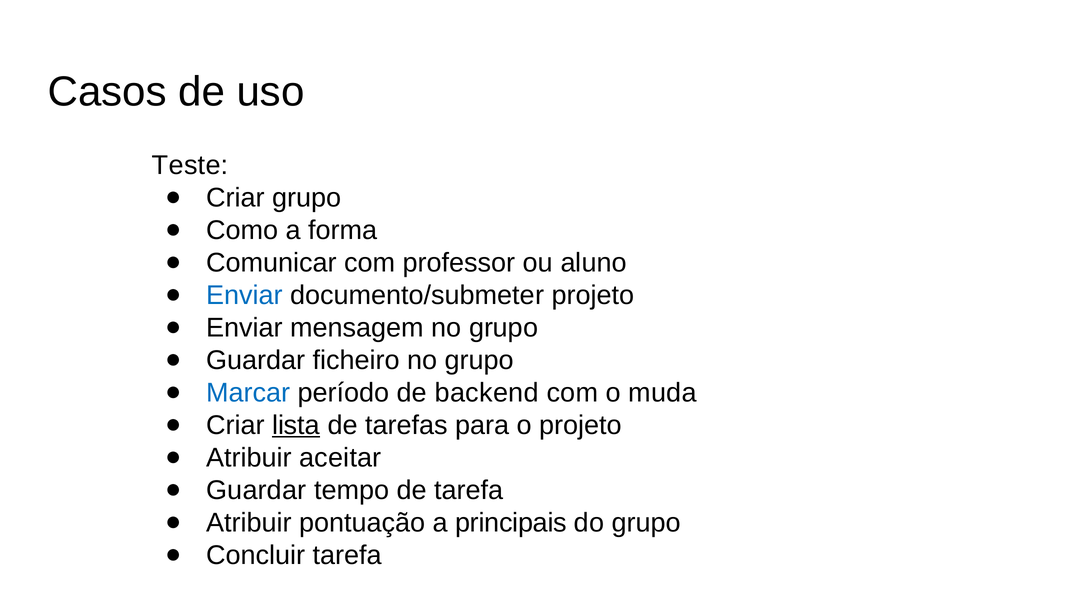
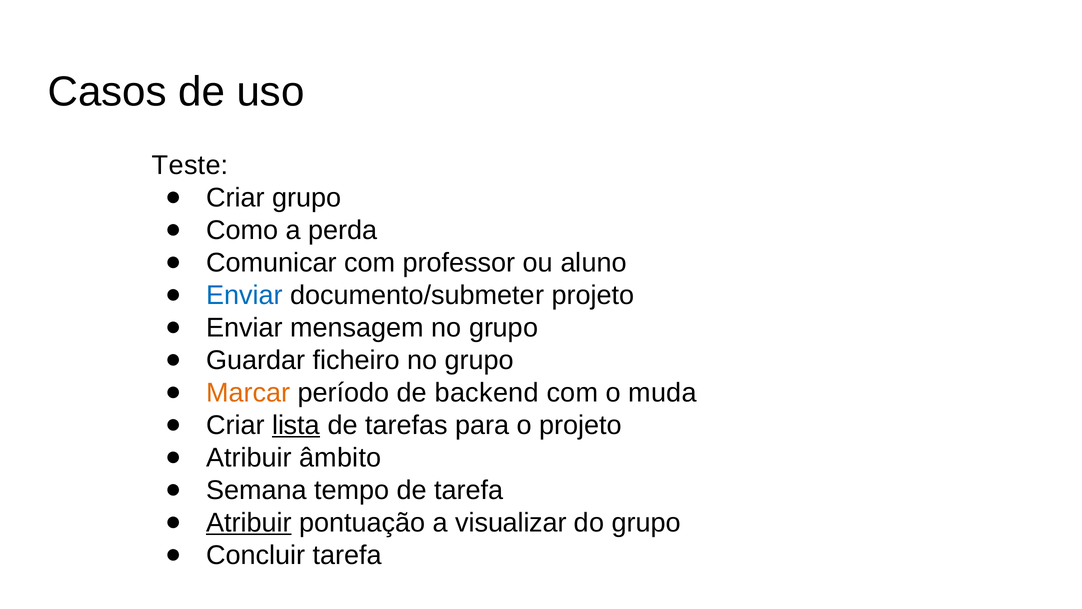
forma: forma -> perda
Marcar colour: blue -> orange
aceitar: aceitar -> âmbito
Guardar at (256, 490): Guardar -> Semana
Atribuir at (249, 522) underline: none -> present
principais: principais -> visualizar
